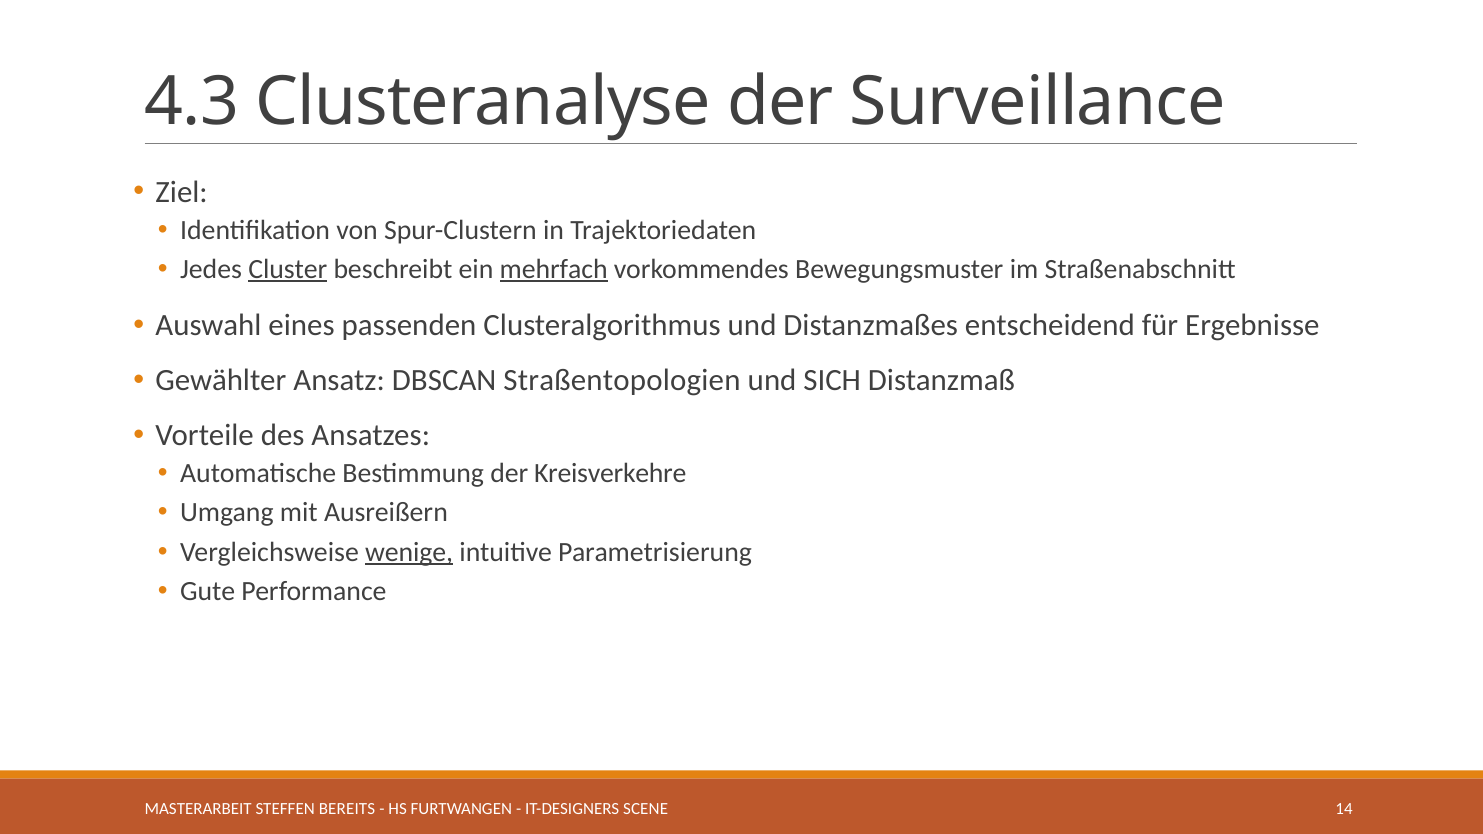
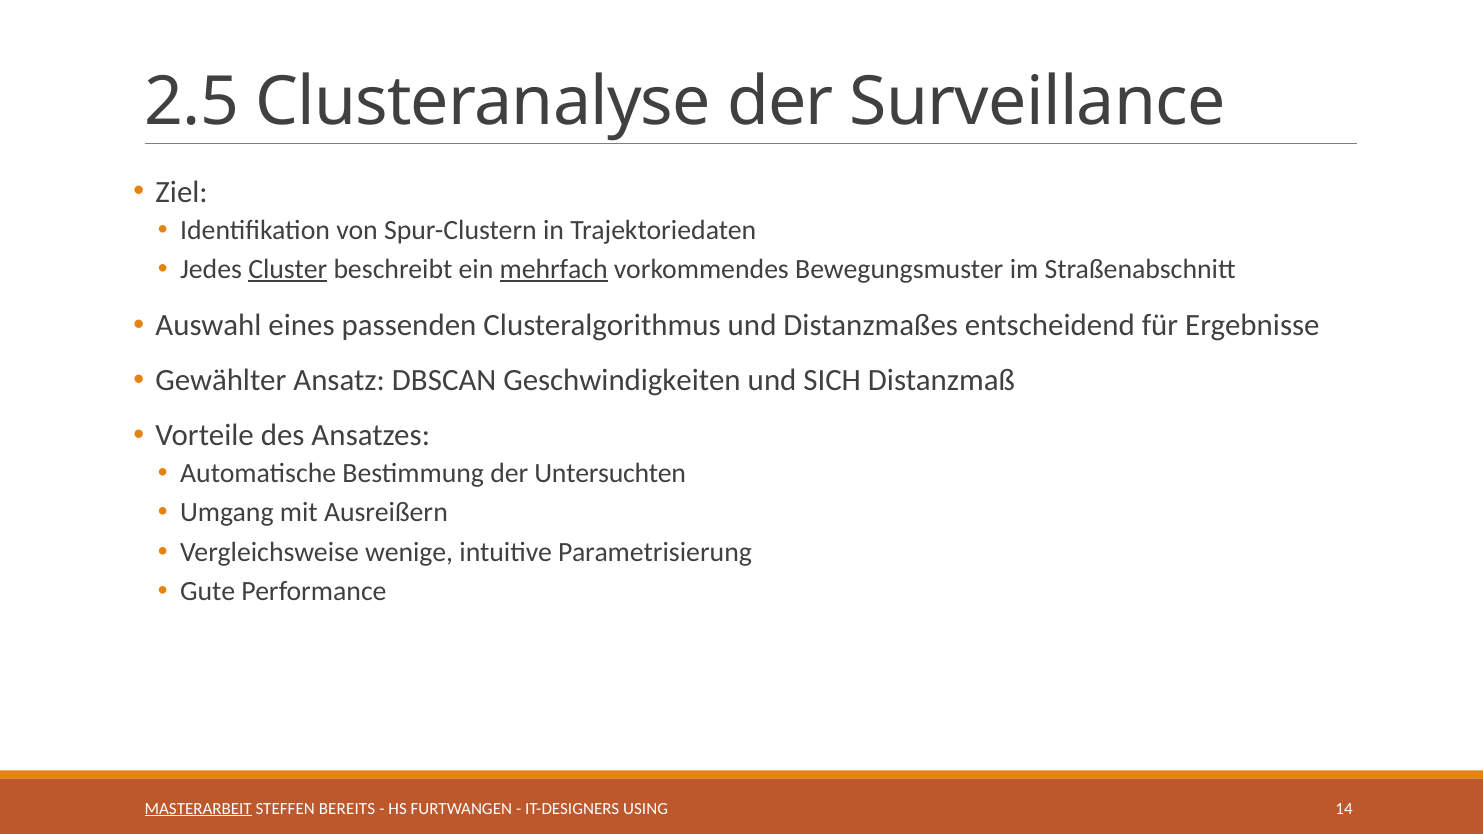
4.3: 4.3 -> 2.5
Straßentopologien: Straßentopologien -> Geschwindigkeiten
Kreisverkehre: Kreisverkehre -> Untersuchten
wenige underline: present -> none
MASTERARBEIT underline: none -> present
SCENE: SCENE -> USING
